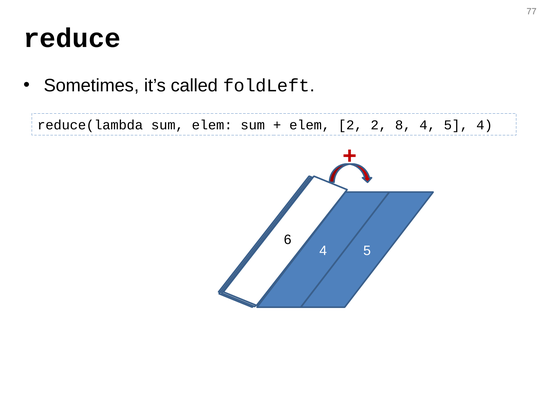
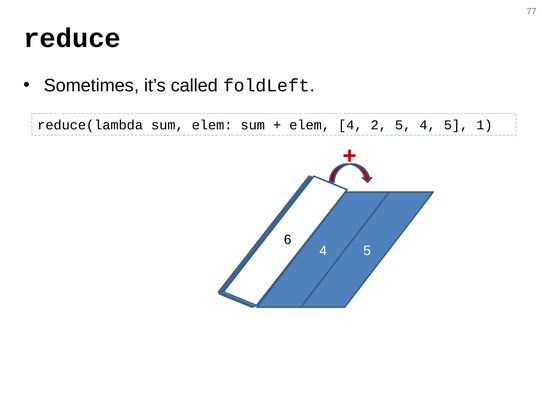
elem 2: 2 -> 4
2 8: 8 -> 5
5 4: 4 -> 1
